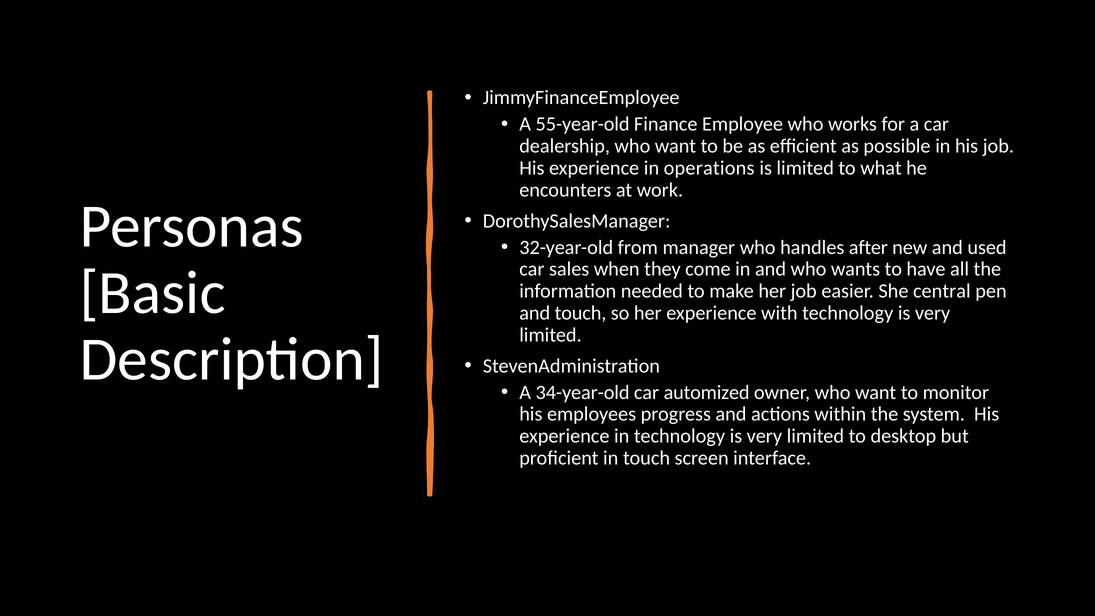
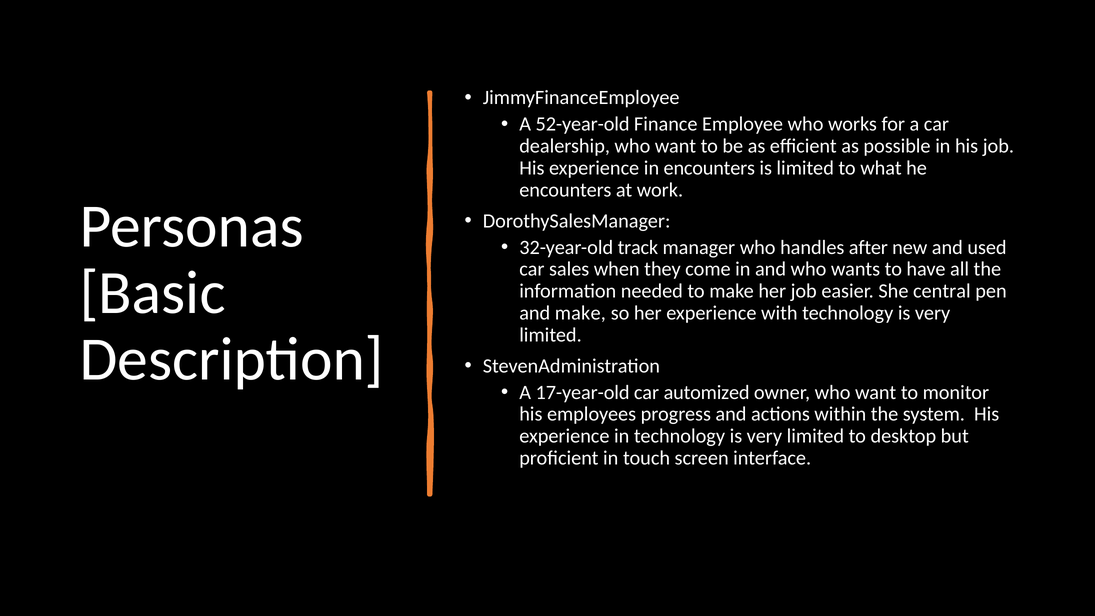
55-year-old: 55-year-old -> 52-year-old
in operations: operations -> encounters
from: from -> track
and touch: touch -> make
34-year-old: 34-year-old -> 17-year-old
